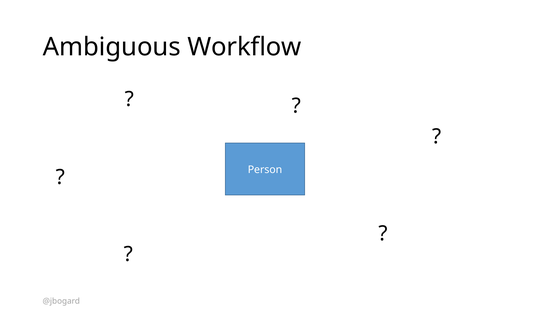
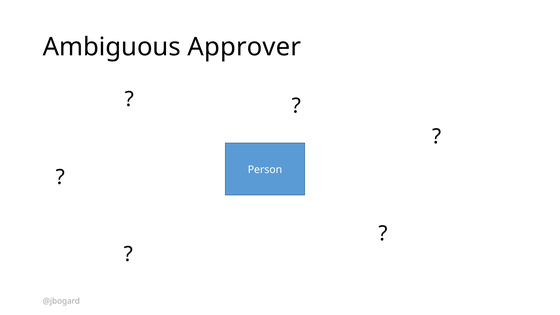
Workflow: Workflow -> Approver
